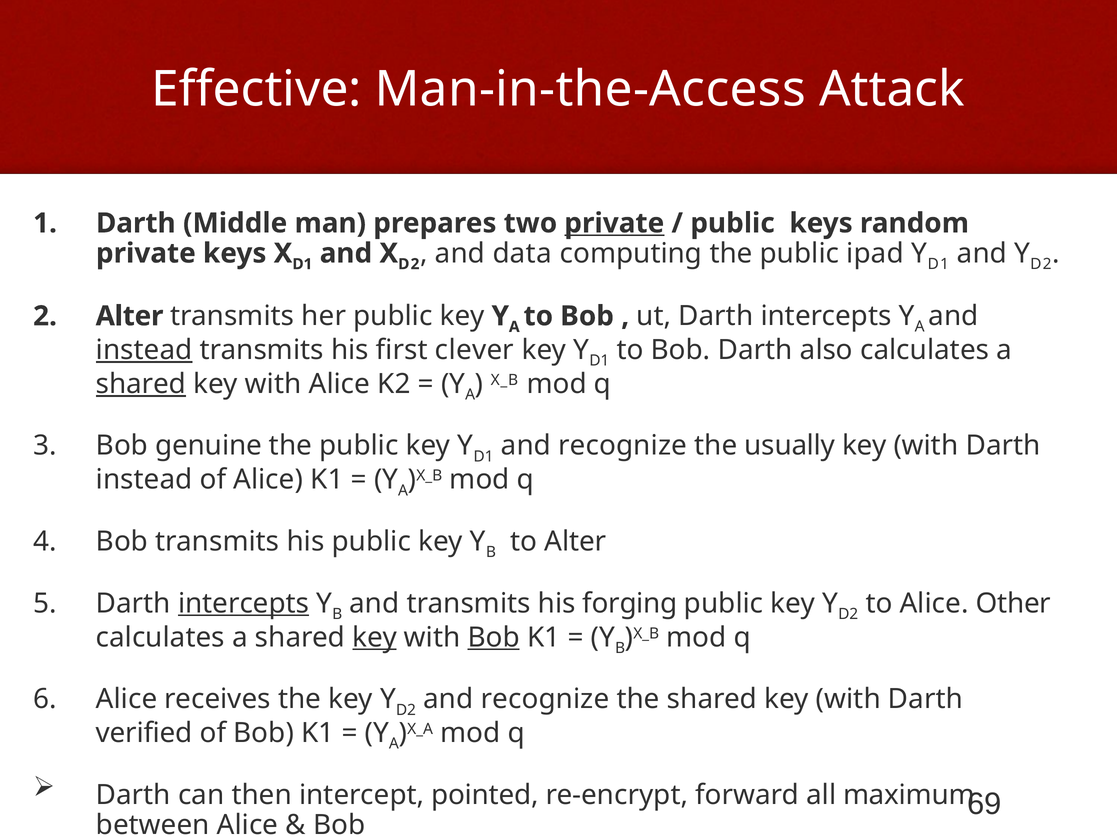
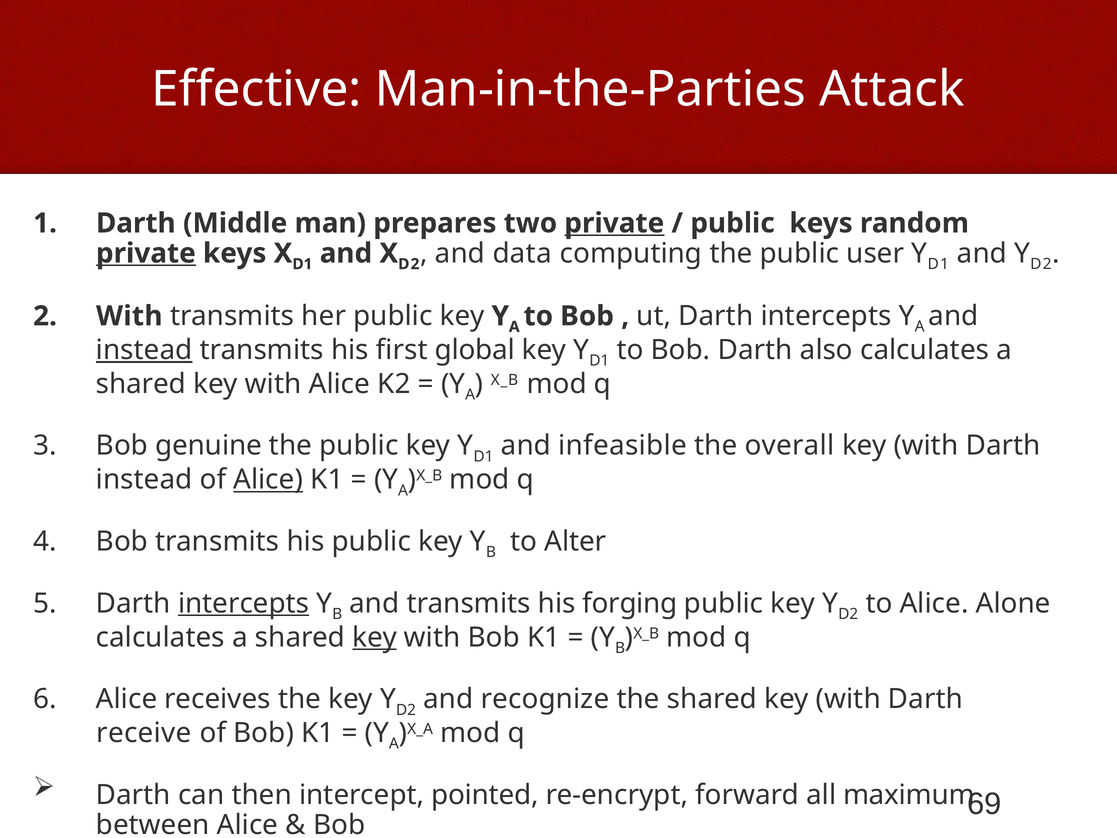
Man-in-the-Access: Man-in-the-Access -> Man-in-the-Parties
private at (146, 253) underline: none -> present
ipad: ipad -> user
Alter at (130, 316): Alter -> With
clever: clever -> global
shared at (141, 384) underline: present -> none
recognize at (623, 446): recognize -> infeasible
usually: usually -> overall
Alice at (268, 480) underline: none -> present
Other: Other -> Alone
Bob at (494, 637) underline: present -> none
verified: verified -> receive
